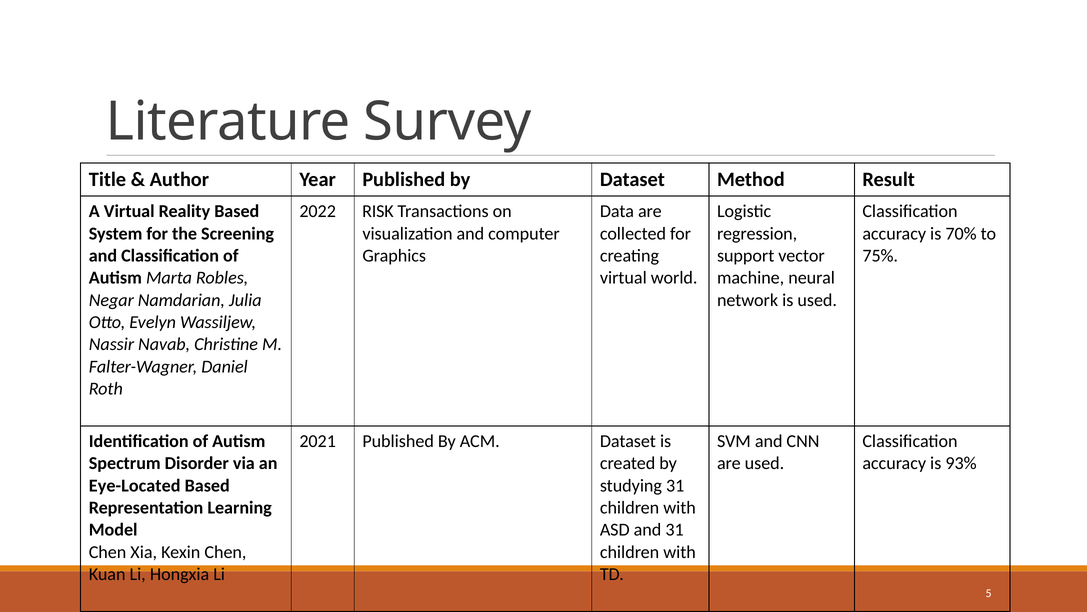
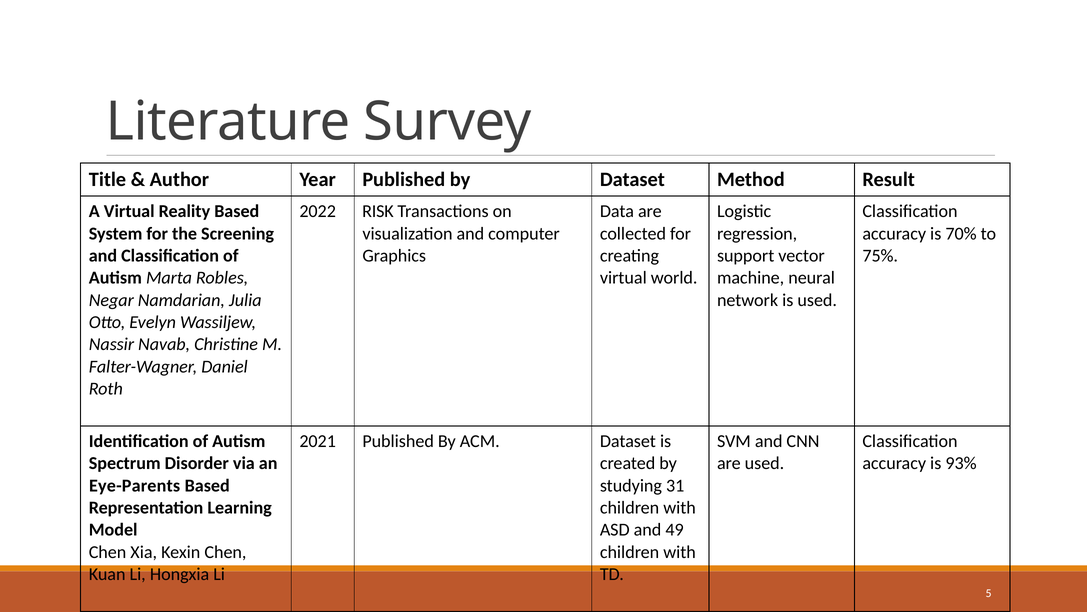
Eye-Located: Eye-Located -> Eye-Parents
and 31: 31 -> 49
